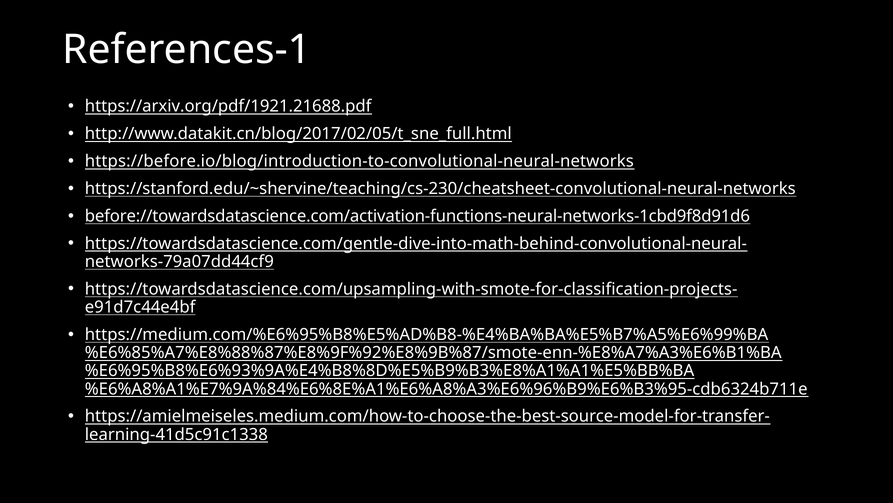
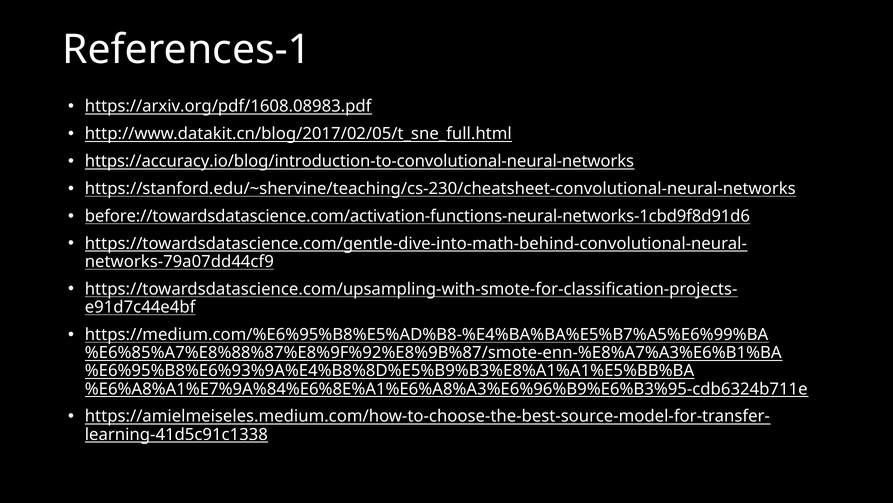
https://arxiv.org/pdf/1921.21688.pdf: https://arxiv.org/pdf/1921.21688.pdf -> https://arxiv.org/pdf/1608.08983.pdf
https://before.io/blog/introduction-to-convolutional-neural-networks: https://before.io/blog/introduction-to-convolutional-neural-networks -> https://accuracy.io/blog/introduction-to-convolutional-neural-networks
